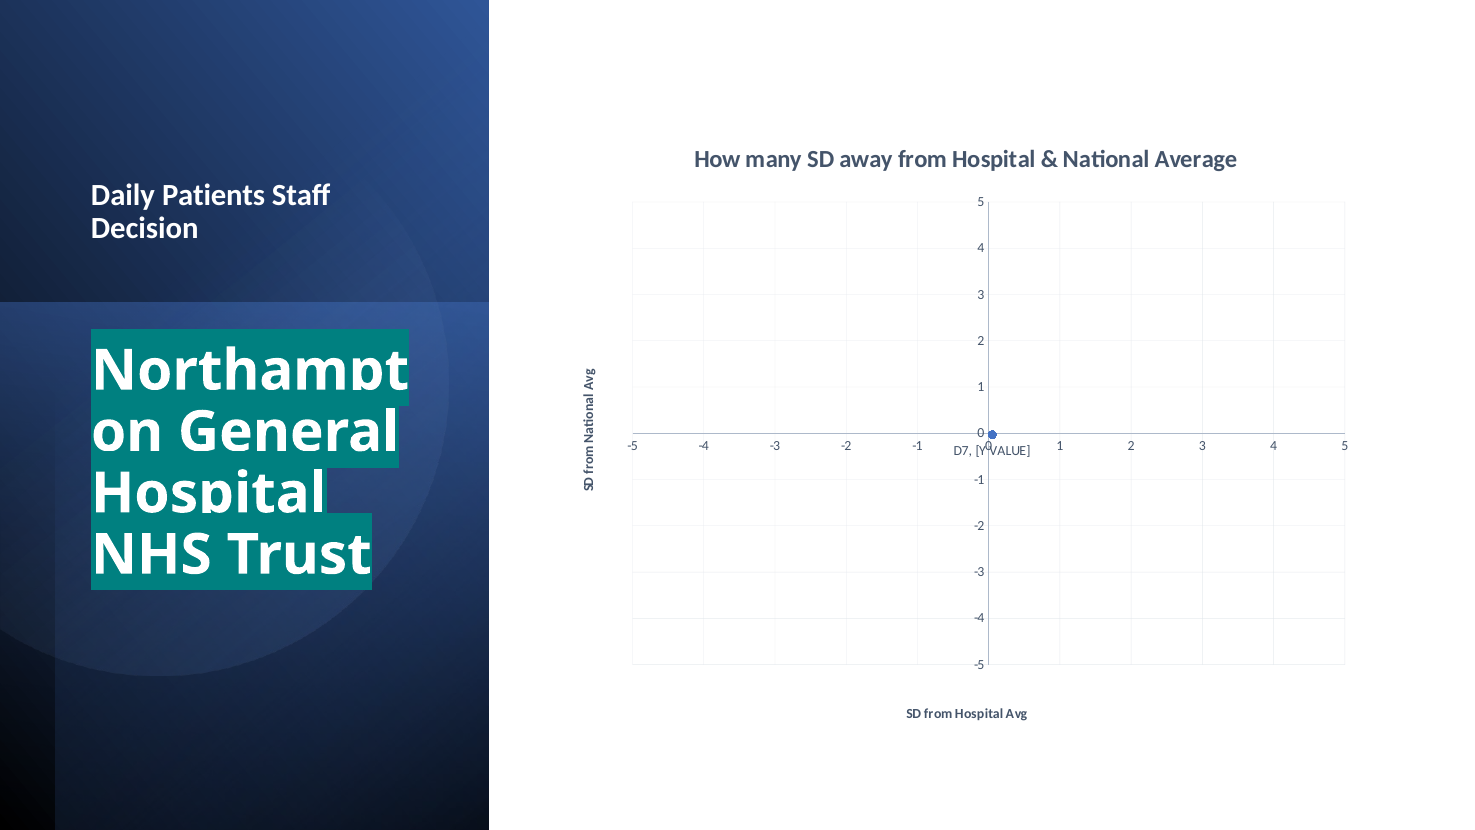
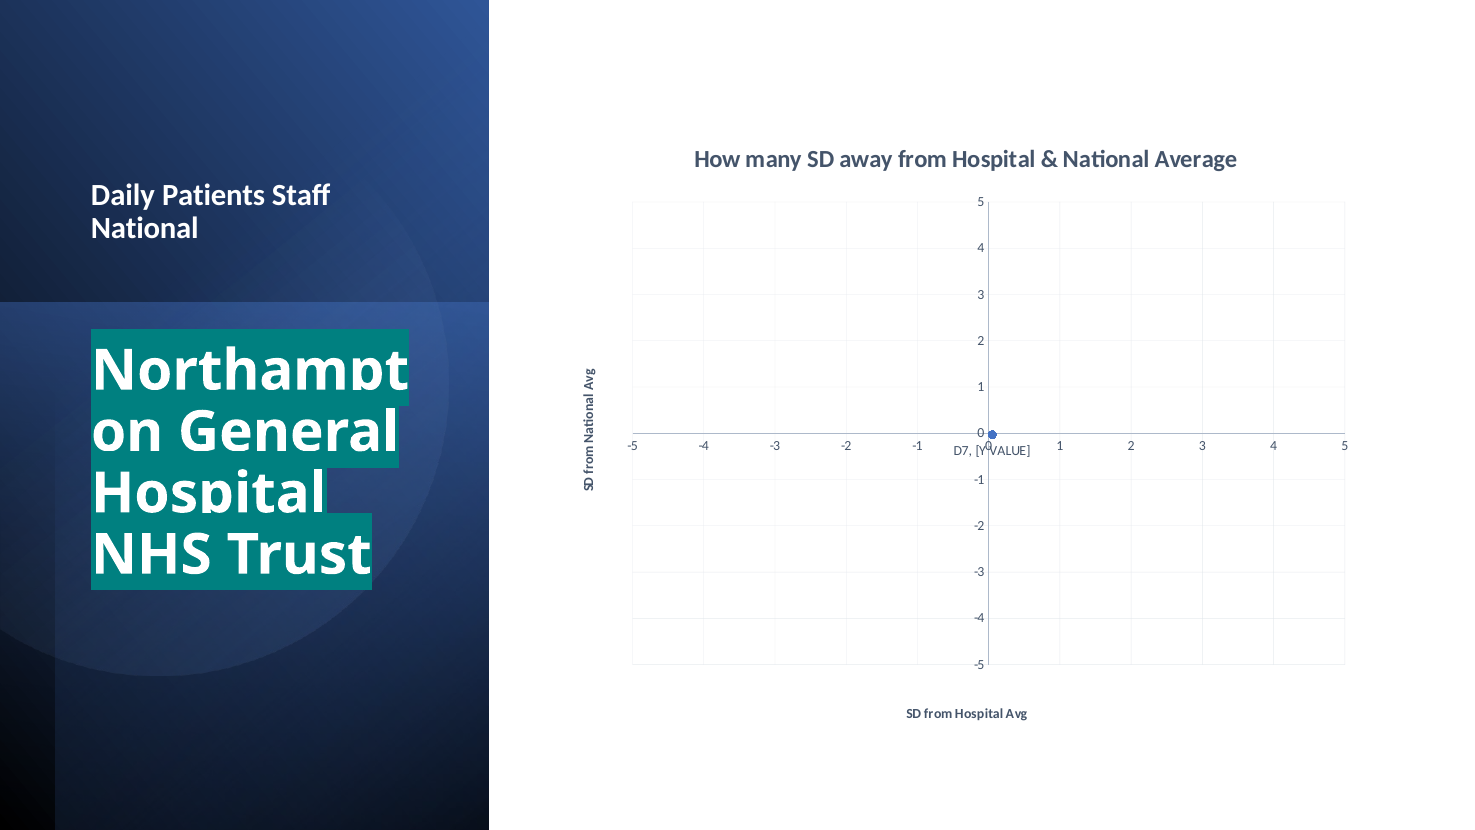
Decision at (145, 229): Decision -> National
